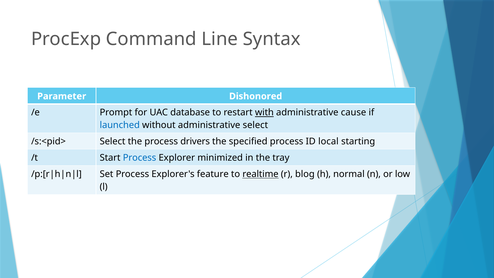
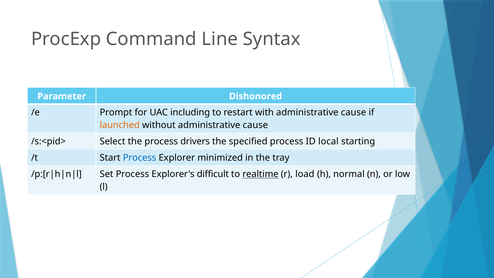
database: database -> including
with underline: present -> none
launched colour: blue -> orange
without administrative select: select -> cause
feature: feature -> difficult
blog: blog -> load
